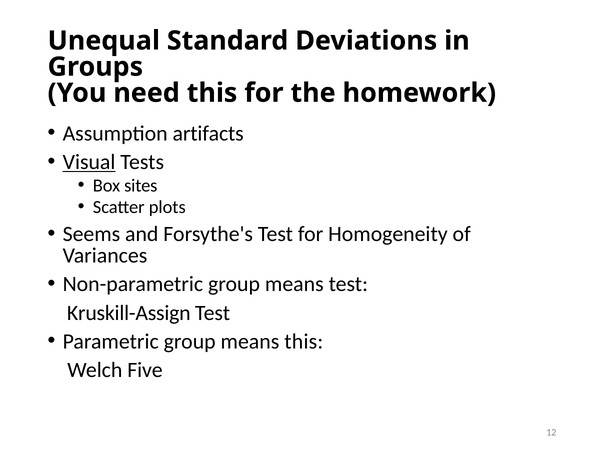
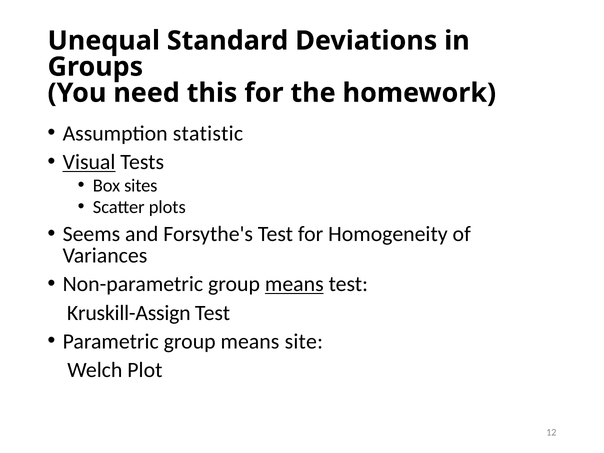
artifacts: artifacts -> statistic
means at (294, 284) underline: none -> present
means this: this -> site
Five: Five -> Plot
